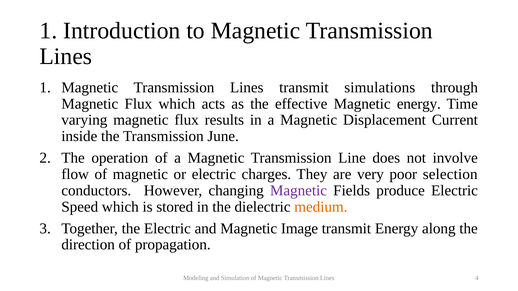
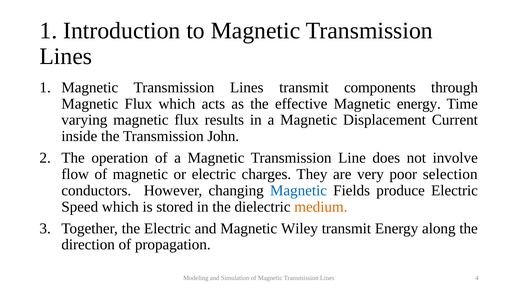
simulations: simulations -> components
June: June -> John
Magnetic at (298, 191) colour: purple -> blue
Image: Image -> Wiley
